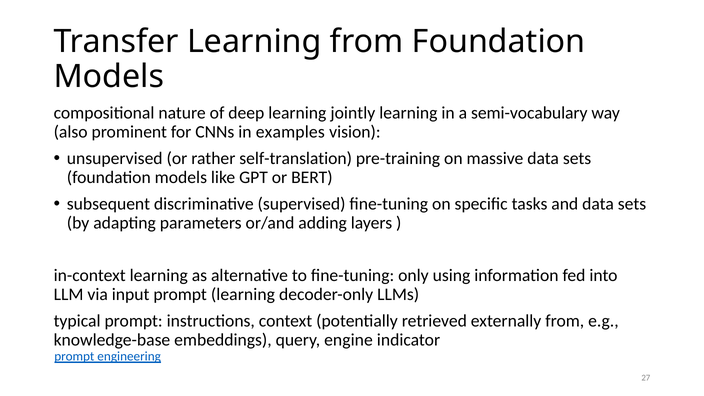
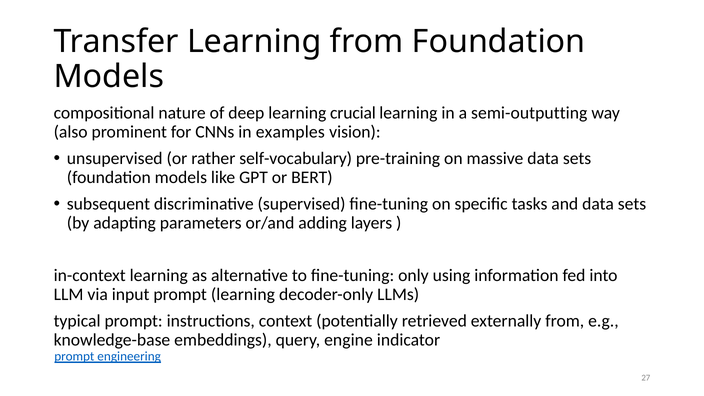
jointly: jointly -> crucial
semi-vocabulary: semi-vocabulary -> semi-outputting
self-translation: self-translation -> self-vocabulary
